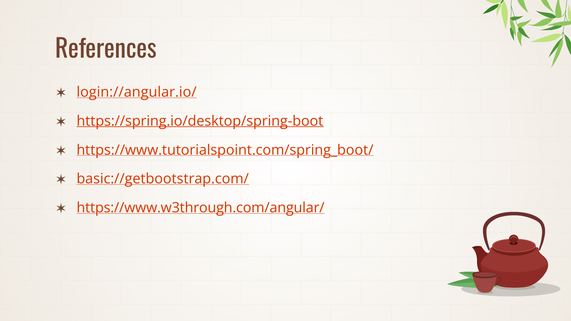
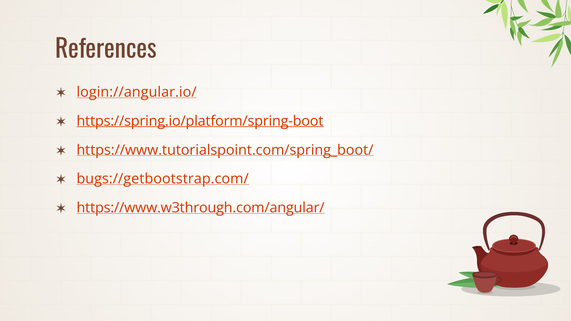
https://spring.io/desktop/spring-boot: https://spring.io/desktop/spring-boot -> https://spring.io/platform/spring-boot
basic://getbootstrap.com/: basic://getbootstrap.com/ -> bugs://getbootstrap.com/
